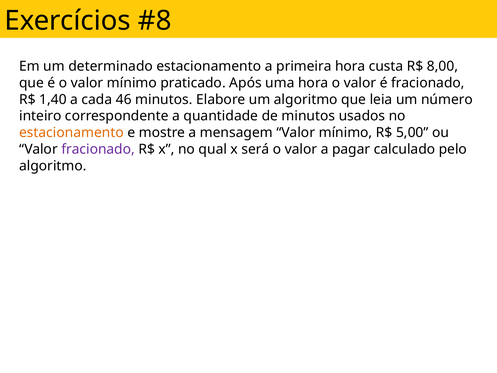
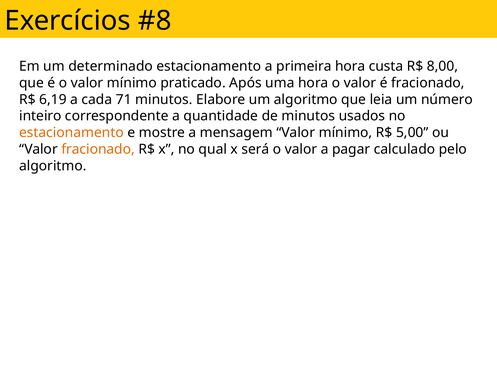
1,40: 1,40 -> 6,19
46: 46 -> 71
fracionado at (98, 149) colour: purple -> orange
